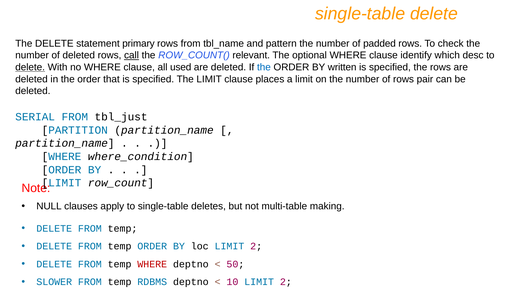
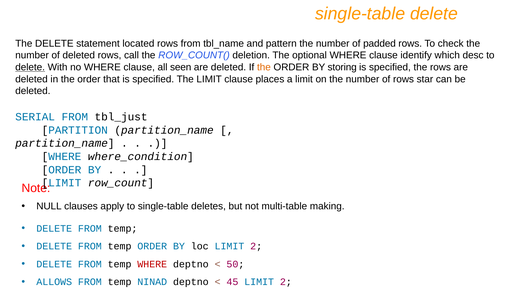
primary: primary -> located
call underline: present -> none
relevant: relevant -> deletion
used: used -> seen
the at (264, 67) colour: blue -> orange
written: written -> storing
pair: pair -> star
SLOWER: SLOWER -> ALLOWS
RDBMS: RDBMS -> NINAD
10: 10 -> 45
